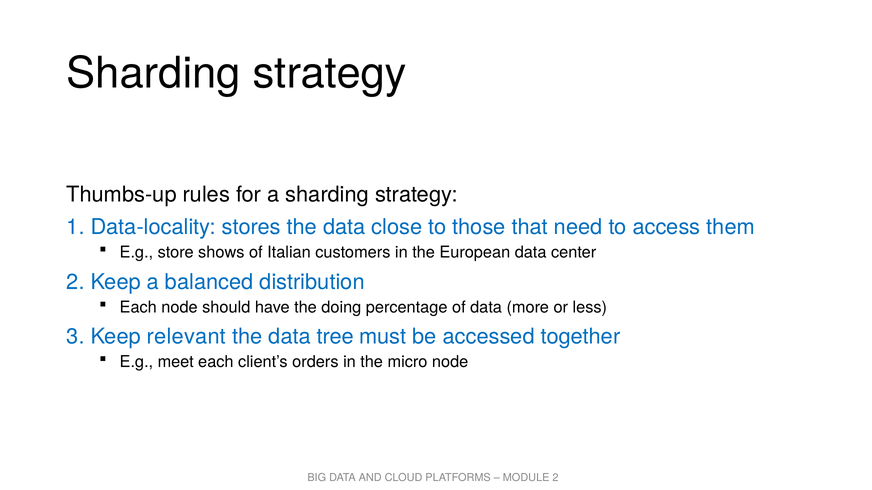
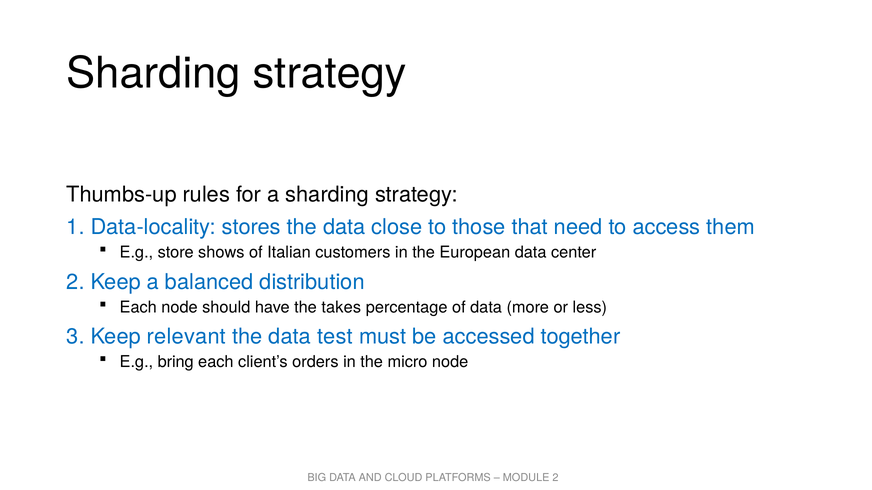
doing: doing -> takes
tree: tree -> test
meet: meet -> bring
